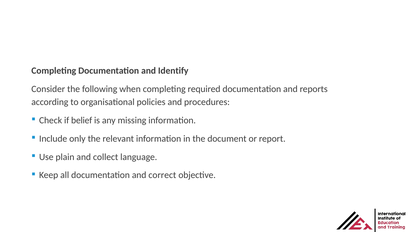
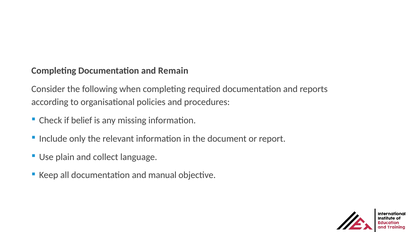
Identify: Identify -> Remain
correct: correct -> manual
